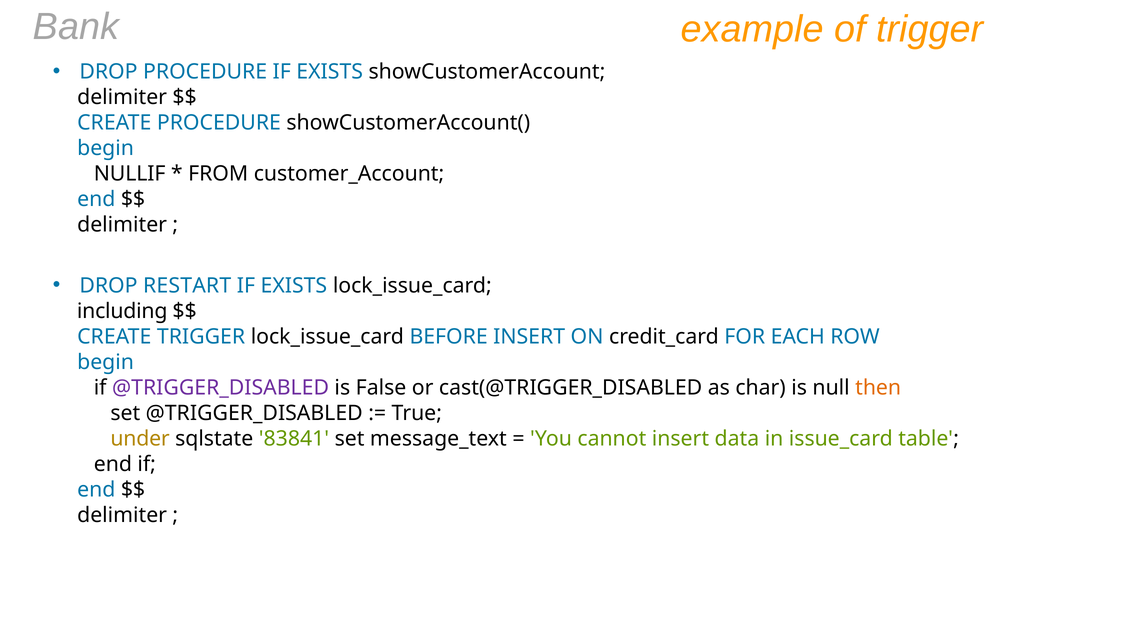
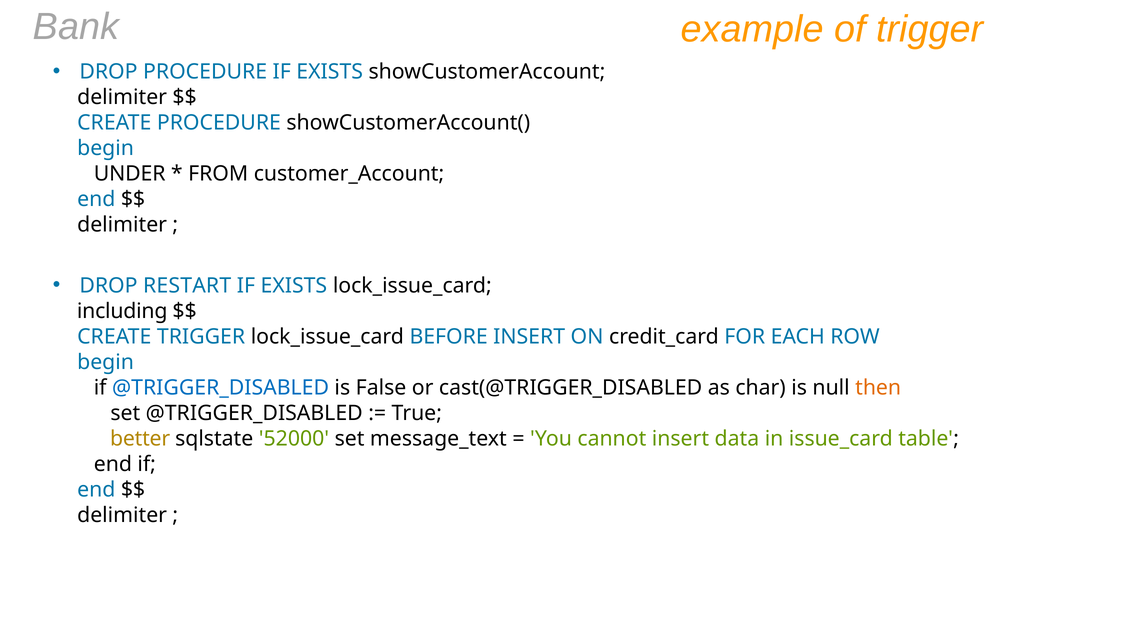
NULLIF: NULLIF -> UNDER
@TRIGGER_DISABLED at (221, 387) colour: purple -> blue
under: under -> better
83841: 83841 -> 52000
